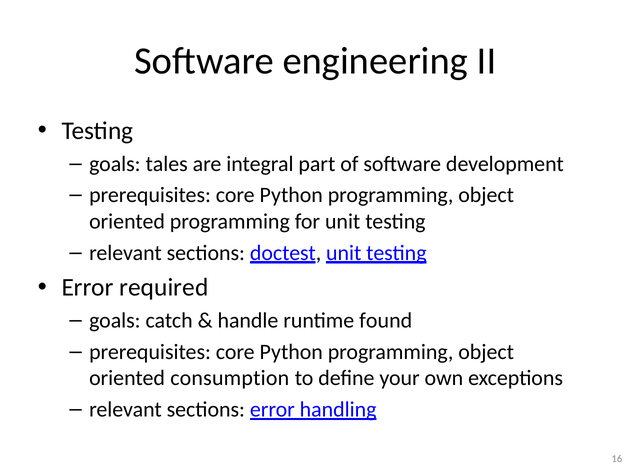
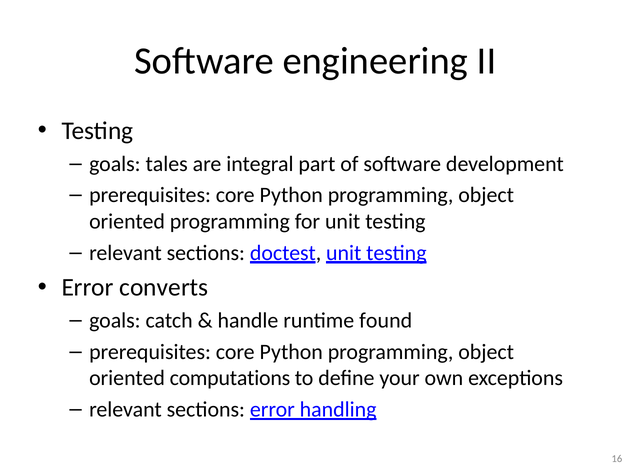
required: required -> converts
consumption: consumption -> computations
